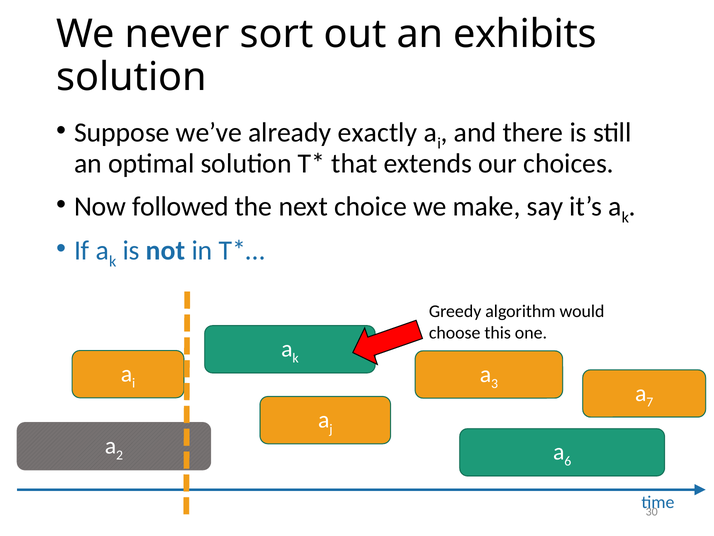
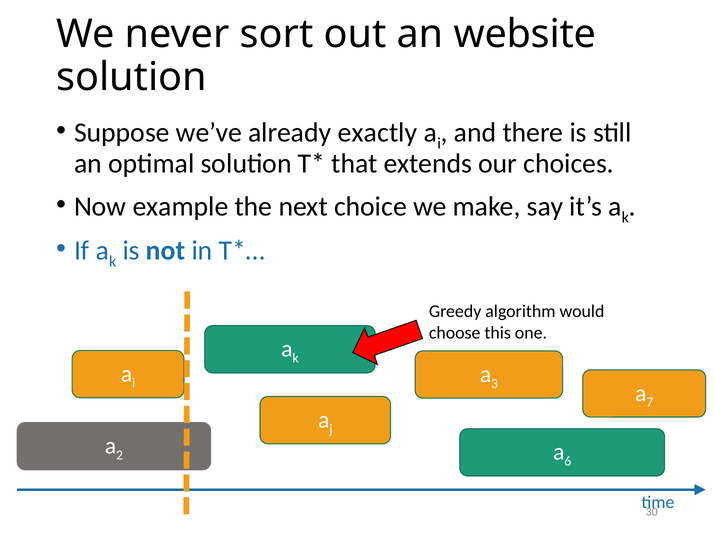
exhibits: exhibits -> website
followed: followed -> example
